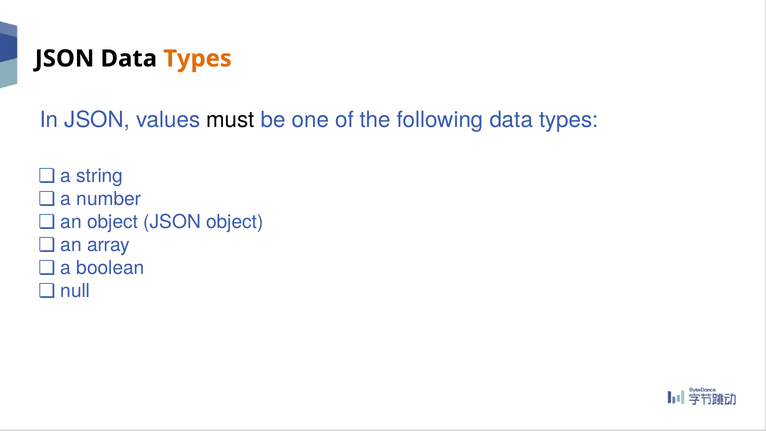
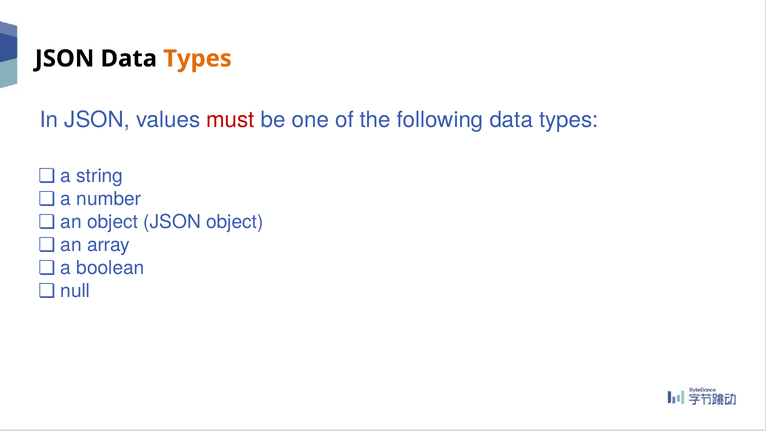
must colour: black -> red
